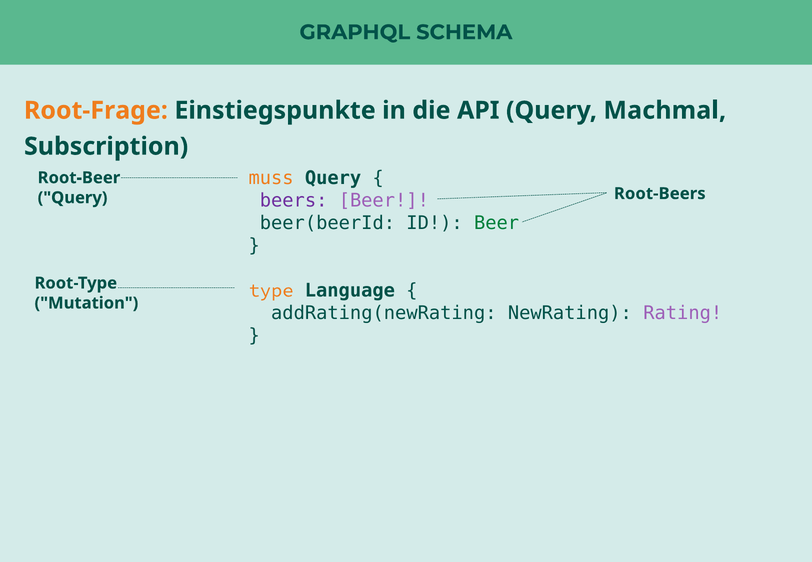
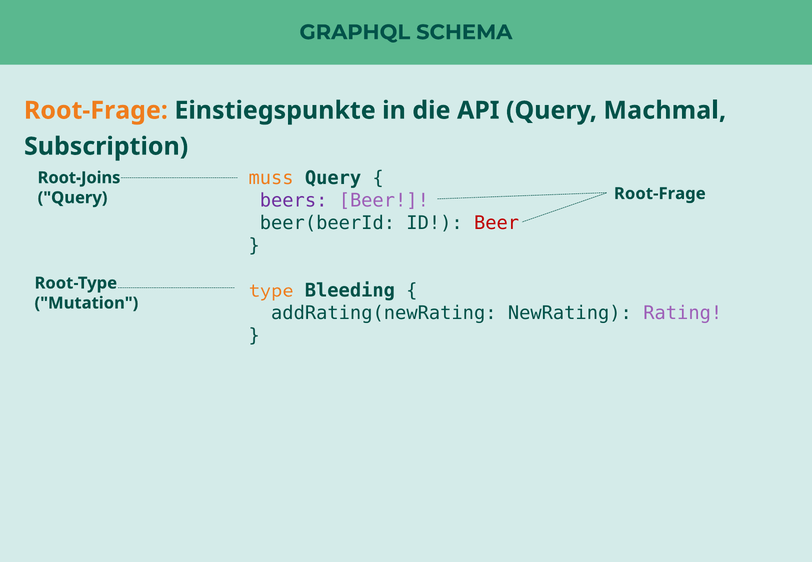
Root-Beer: Root-Beer -> Root-Joins
Query Root-Beers: Root-Beers -> Root-Frage
Beer at (497, 223) colour: green -> red
Language: Language -> Bleeding
